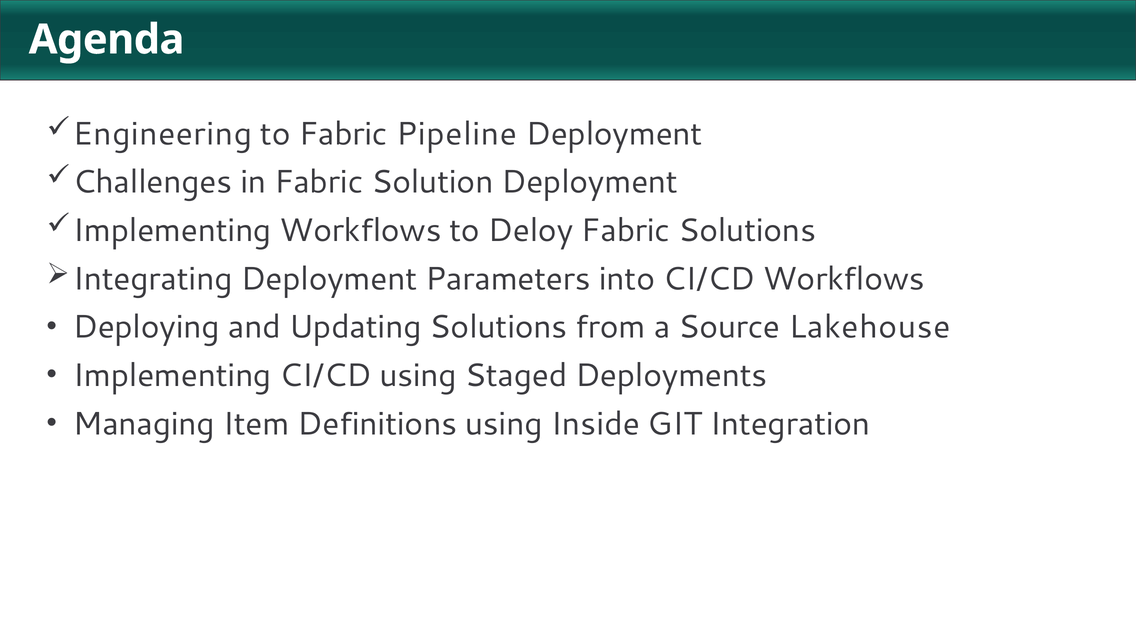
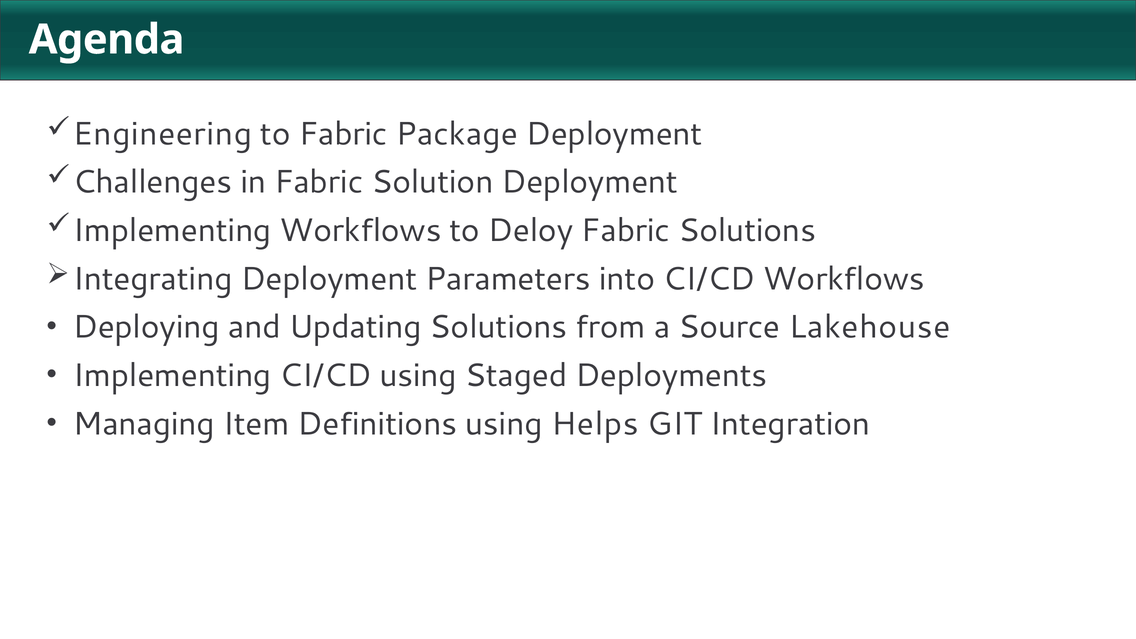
Pipeline: Pipeline -> Package
Inside: Inside -> Helps
